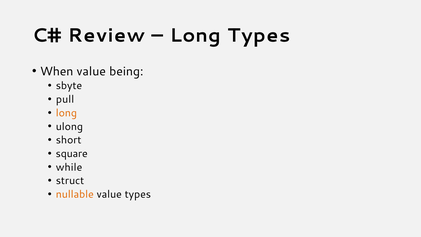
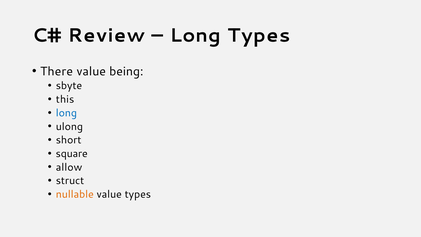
When: When -> There
pull: pull -> this
long at (66, 113) colour: orange -> blue
while: while -> allow
